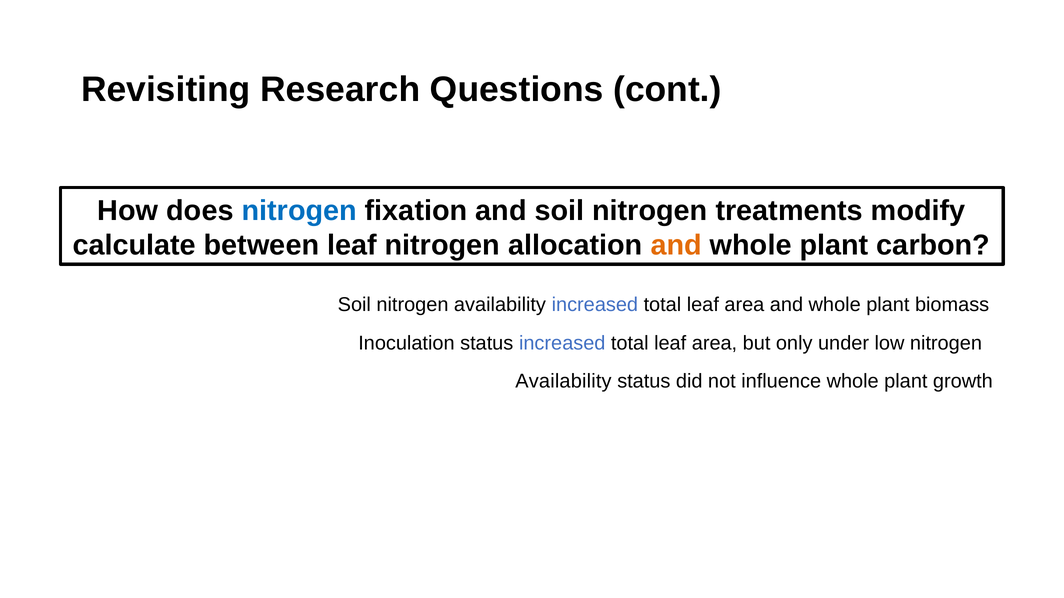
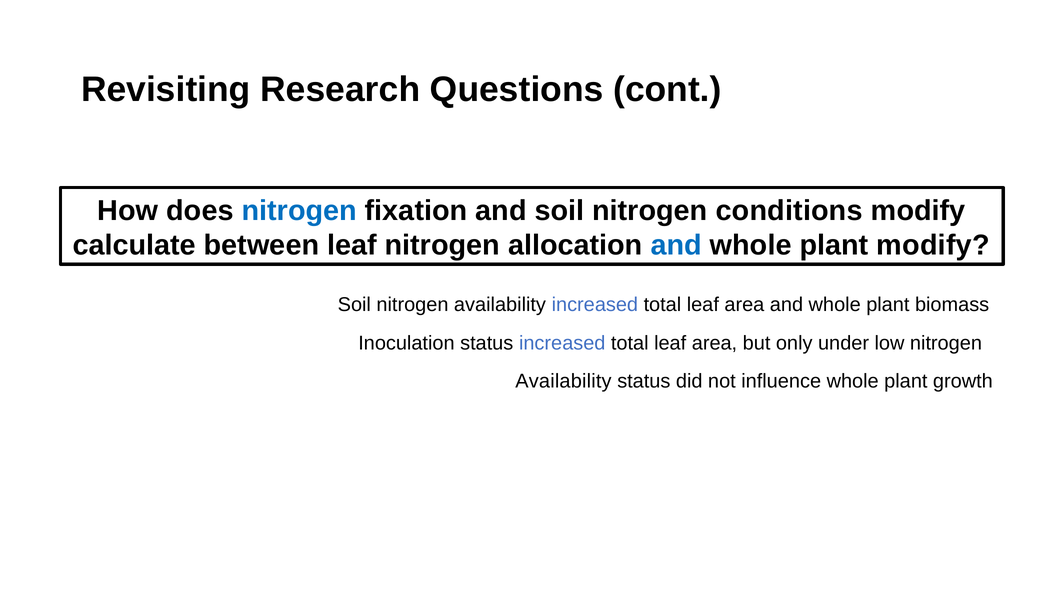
treatments: treatments -> conditions
and at (676, 245) colour: orange -> blue
plant carbon: carbon -> modify
